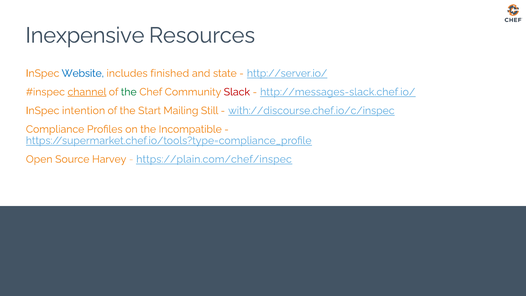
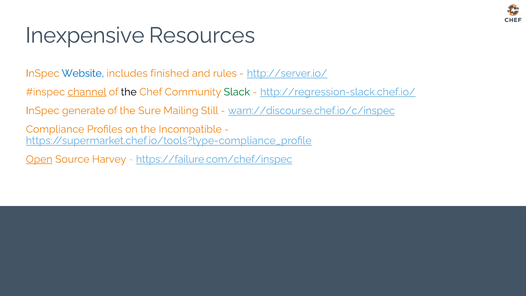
state: state -> rules
the at (129, 92) colour: green -> black
Slack colour: red -> green
http://messages-slack.chef.io/: http://messages-slack.chef.io/ -> http://regression-slack.chef.io/
intention: intention -> generate
Start: Start -> Sure
with://discourse.chef.io/c/inspec: with://discourse.chef.io/c/inspec -> warn://discourse.chef.io/c/inspec
Open underline: none -> present
https://plain.com/chef/inspec: https://plain.com/chef/inspec -> https://failure.com/chef/inspec
